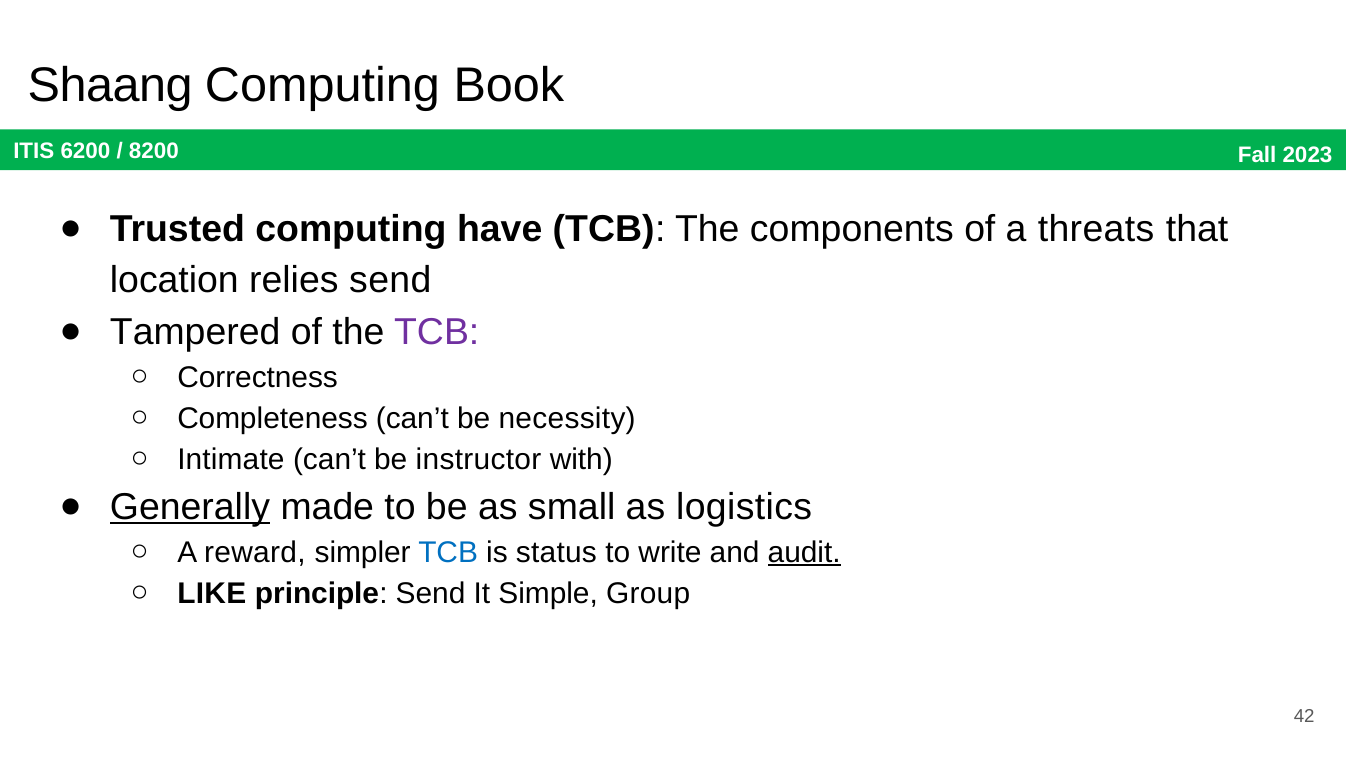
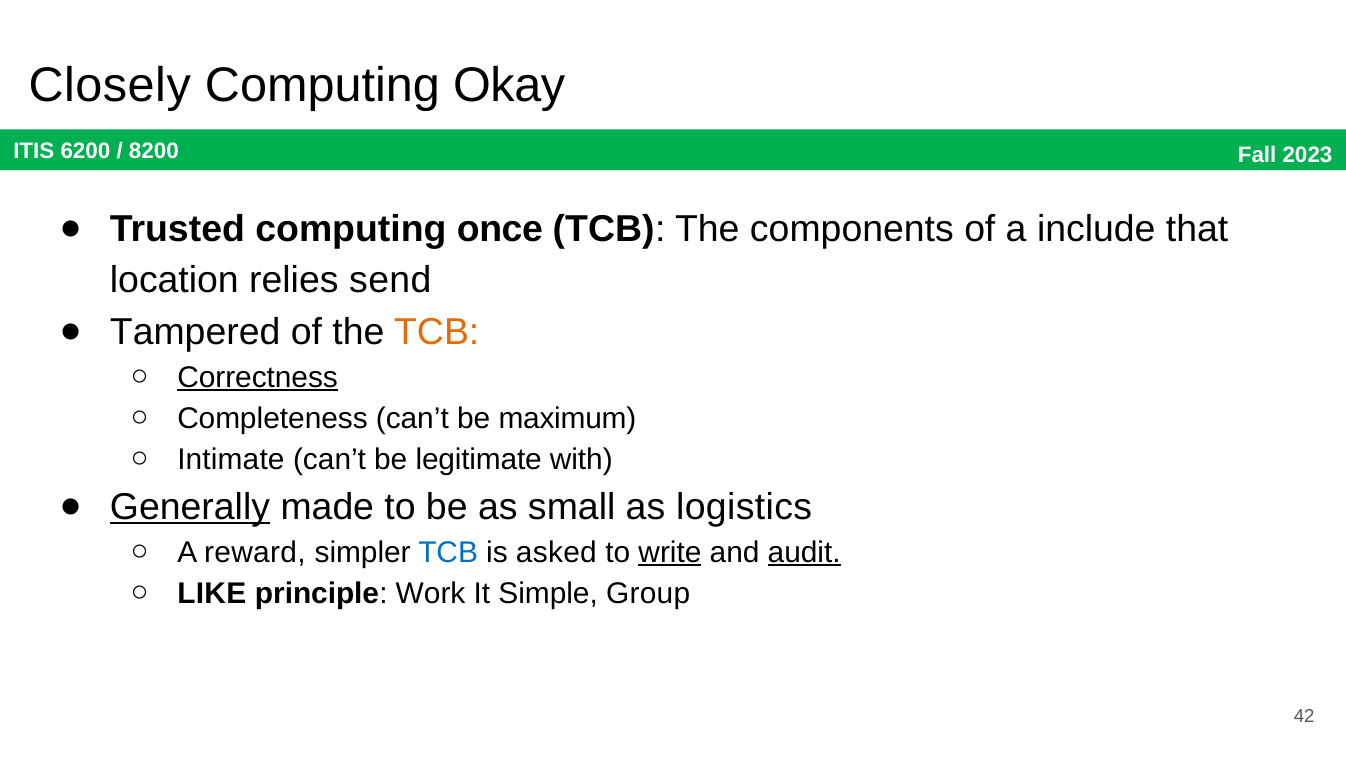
Shaang: Shaang -> Closely
Book: Book -> Okay
have: have -> once
threats: threats -> include
TCB at (437, 332) colour: purple -> orange
Correctness underline: none -> present
necessity: necessity -> maximum
instructor: instructor -> legitimate
status: status -> asked
write underline: none -> present
principle Send: Send -> Work
